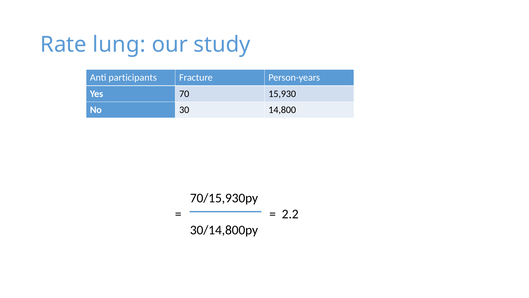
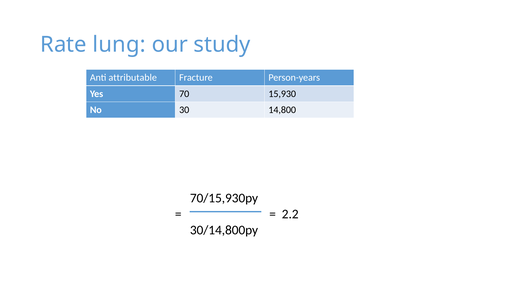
participants: participants -> attributable
